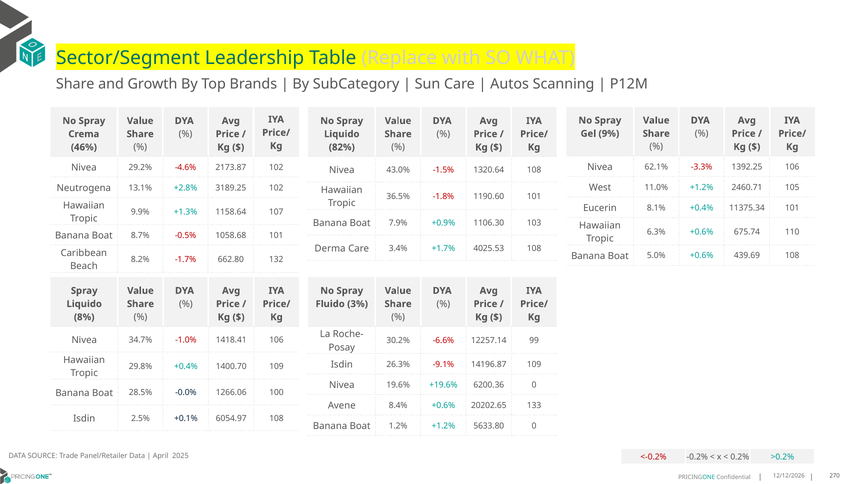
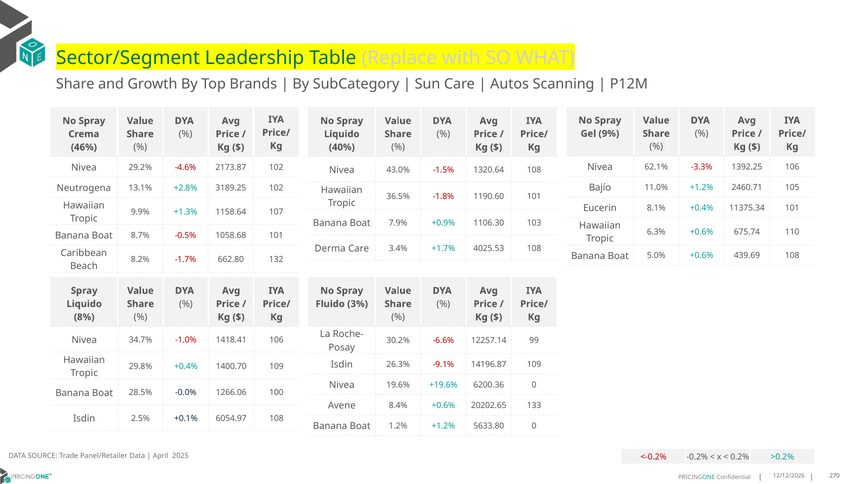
82%: 82% -> 40%
West: West -> Bajío
